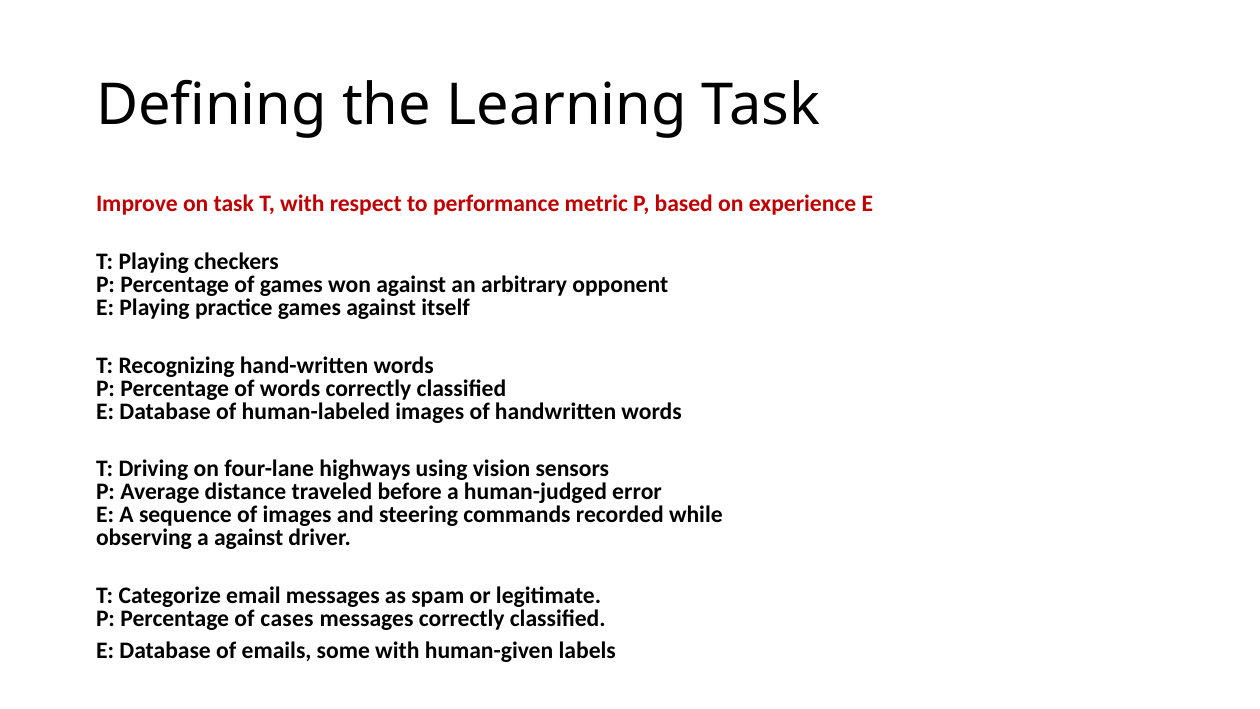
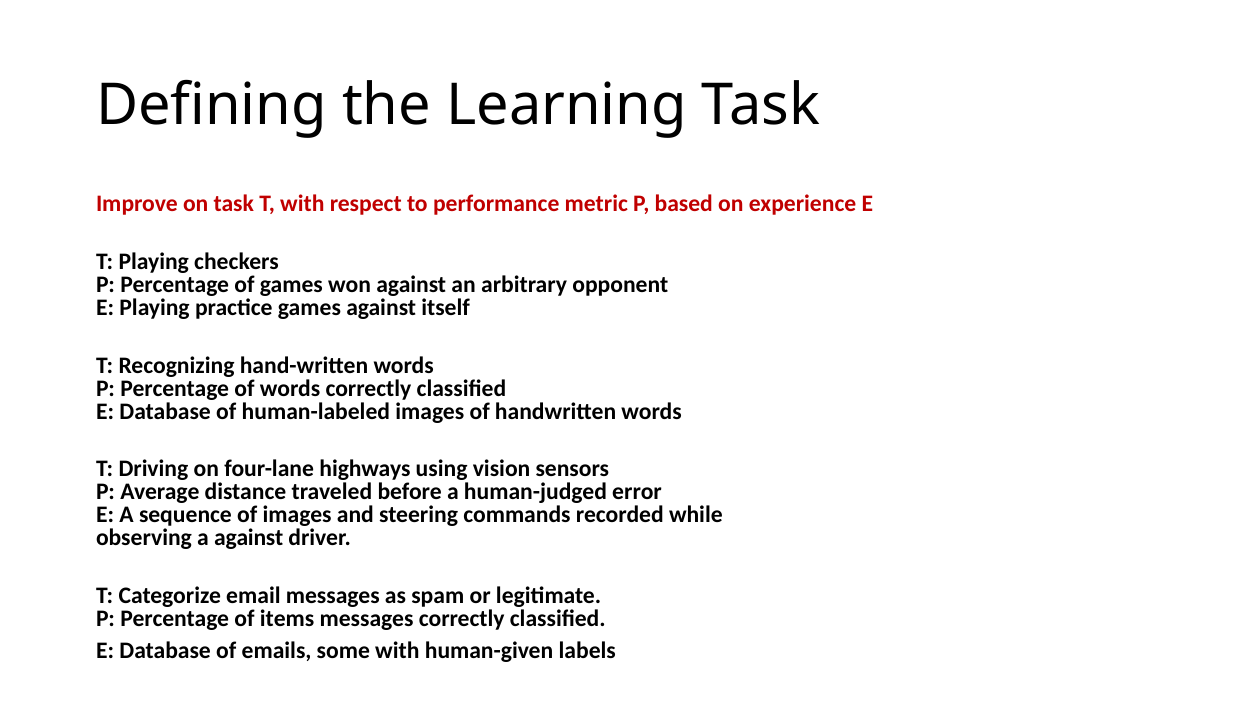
cases: cases -> items
